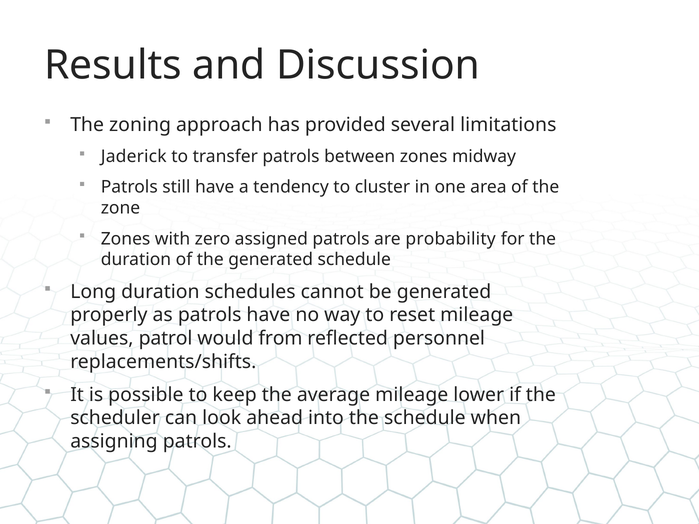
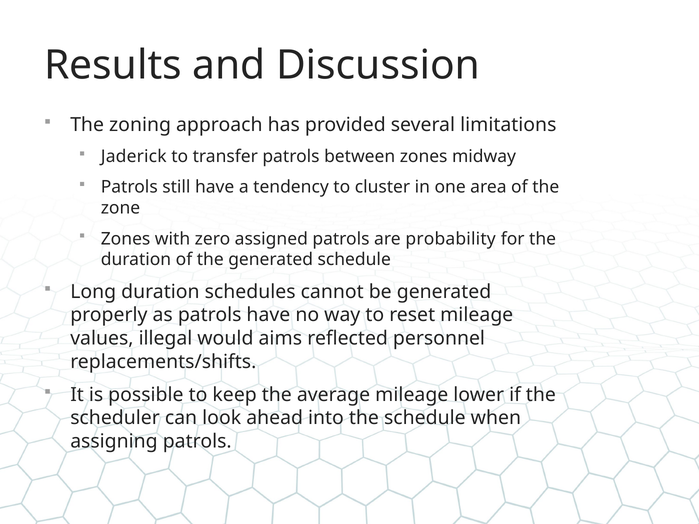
patrol: patrol -> illegal
from: from -> aims
